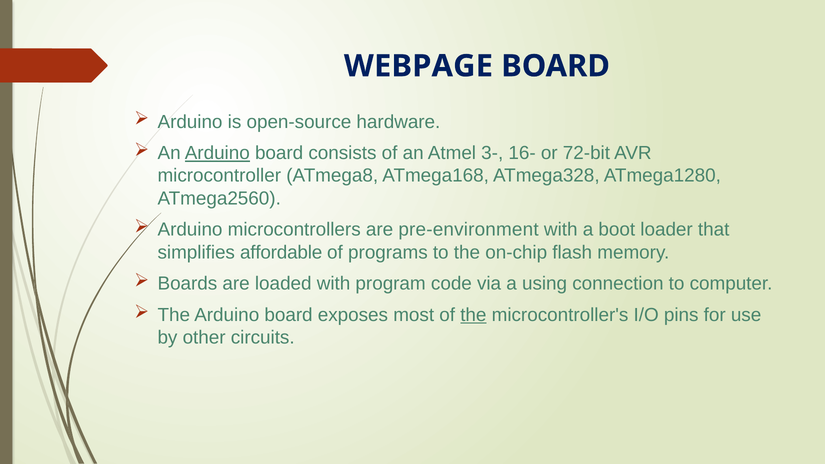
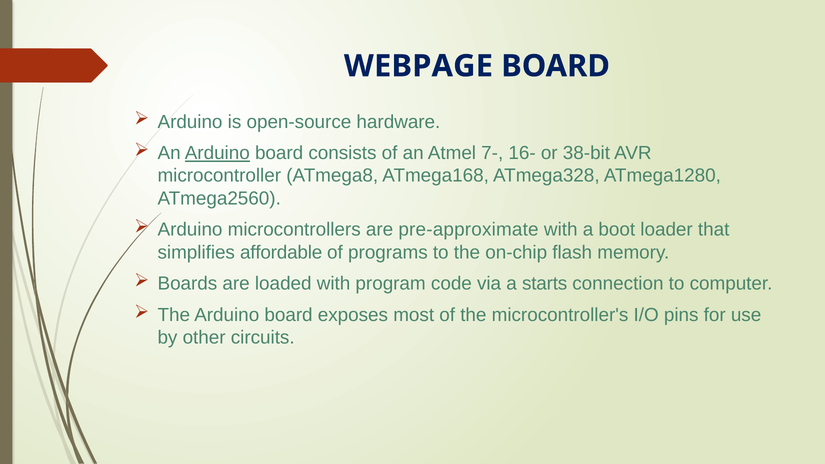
3-: 3- -> 7-
72-bit: 72-bit -> 38-bit
pre-environment: pre-environment -> pre-approximate
using: using -> starts
the at (473, 315) underline: present -> none
